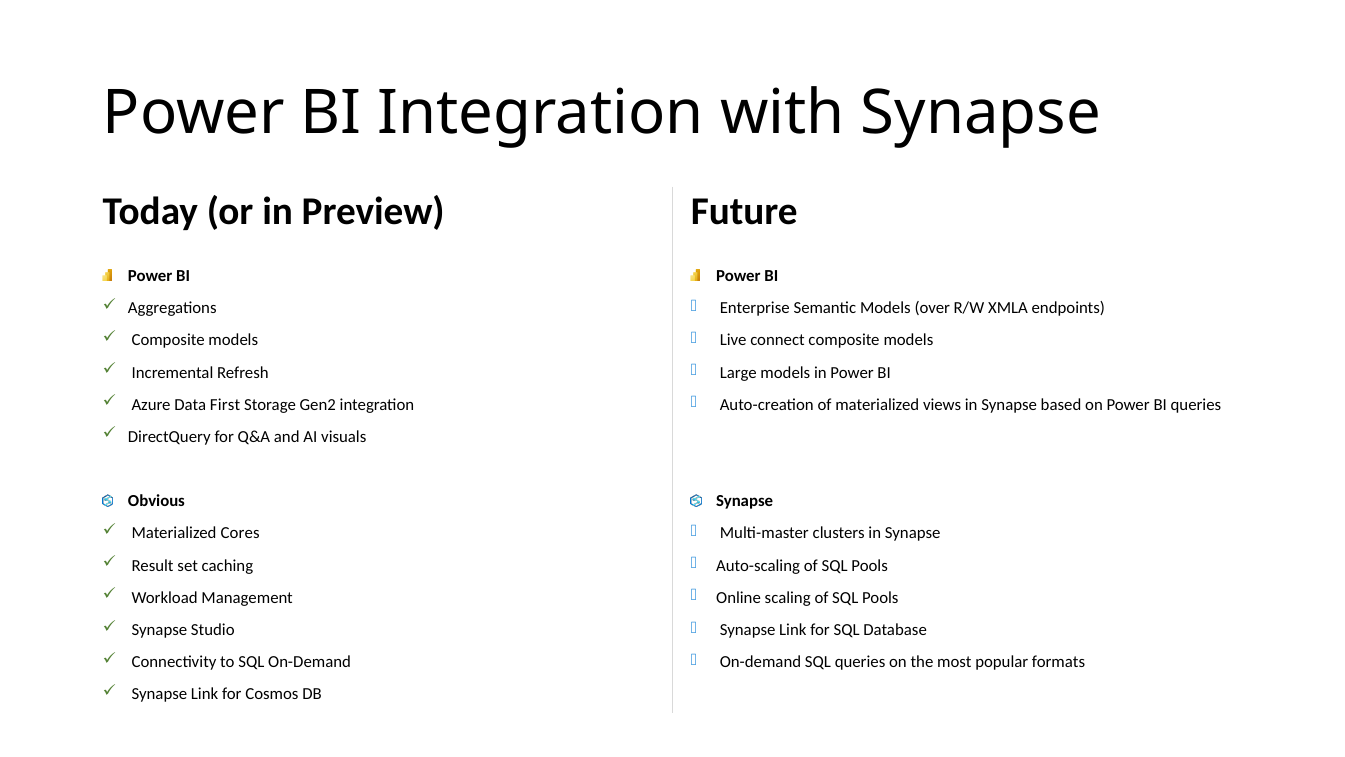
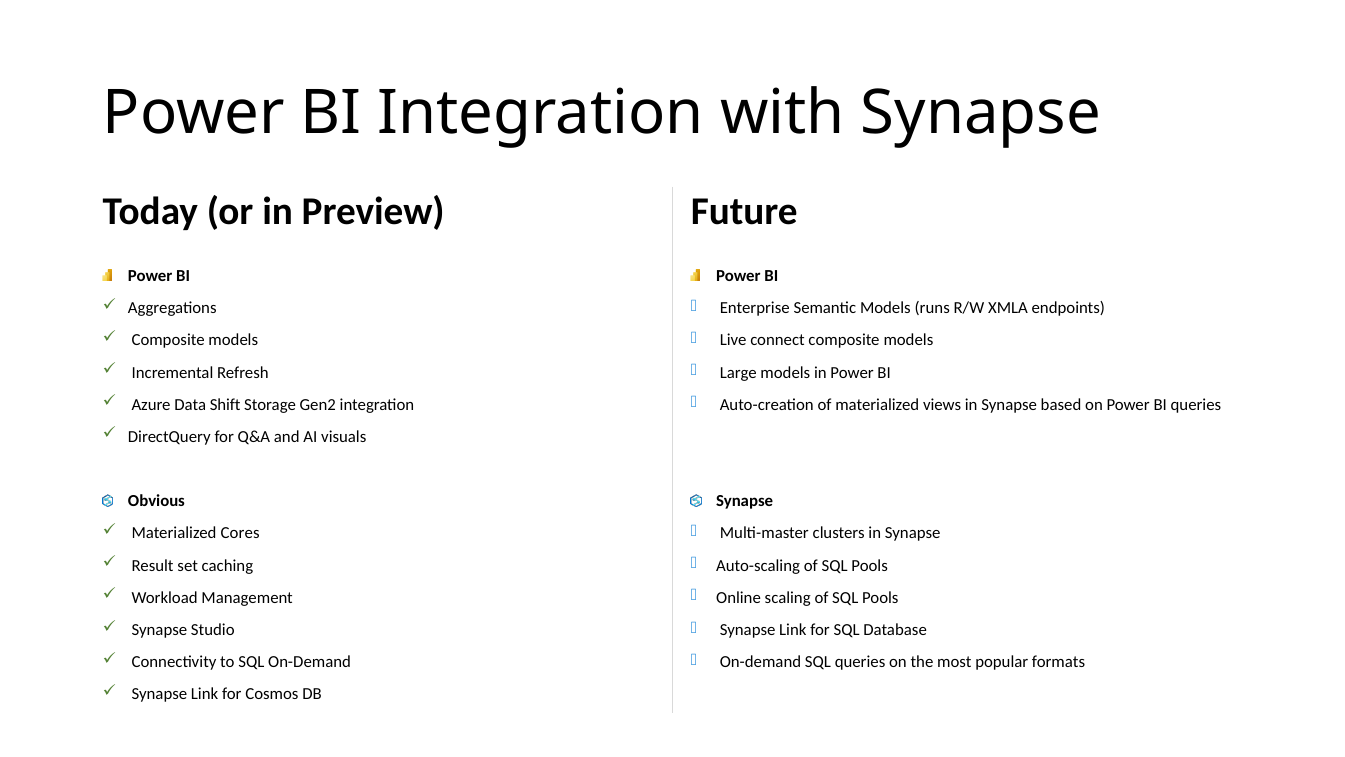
over: over -> runs
First: First -> Shift
